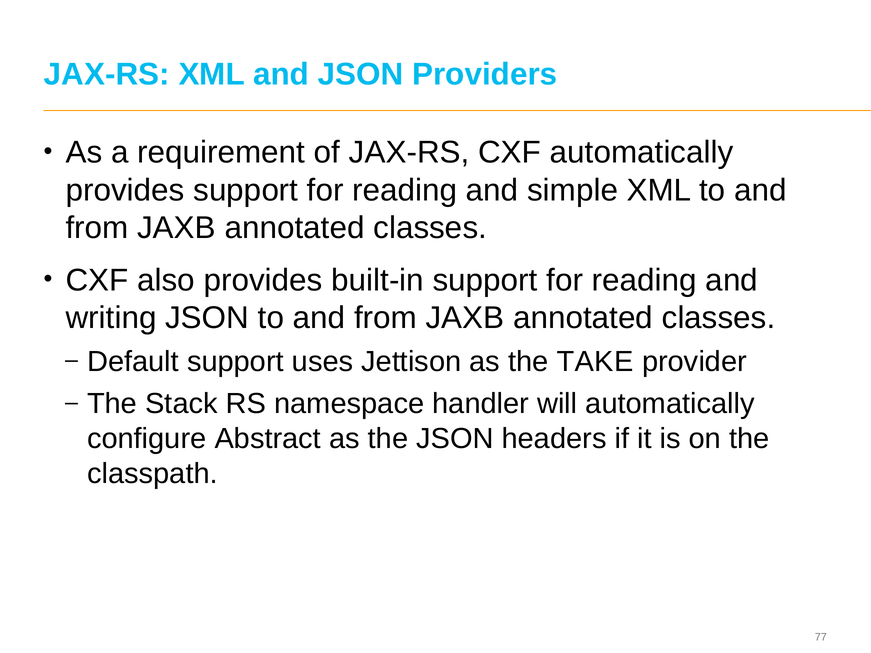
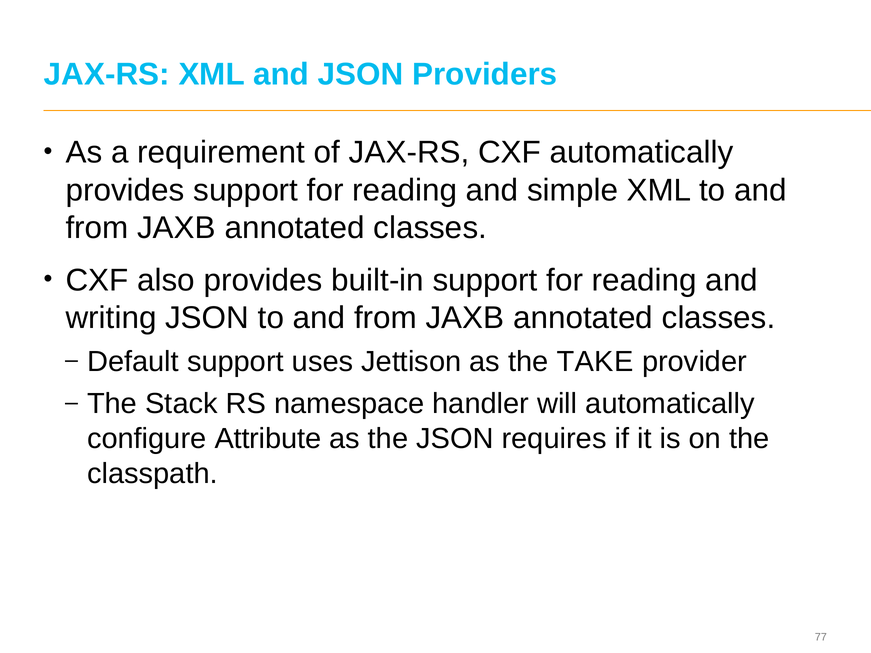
Abstract: Abstract -> Attribute
headers: headers -> requires
